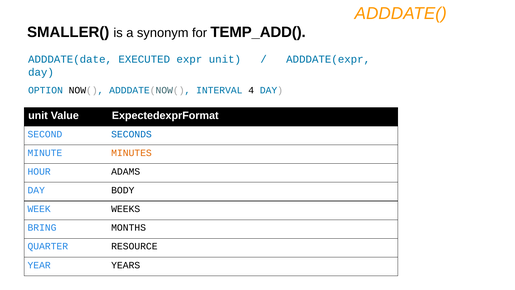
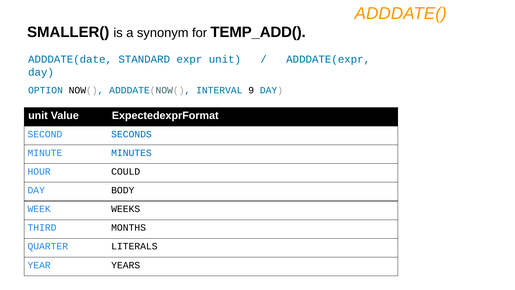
EXECUTED: EXECUTED -> STANDARD
4: 4 -> 9
MINUTES colour: orange -> blue
ADAMS: ADAMS -> COULD
BRING: BRING -> THIRD
RESOURCE: RESOURCE -> LITERALS
